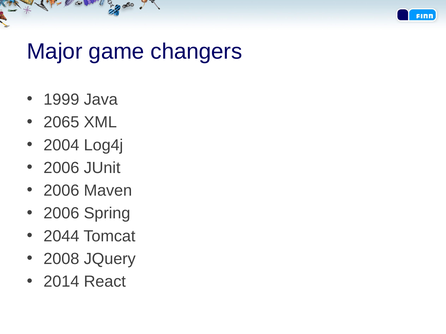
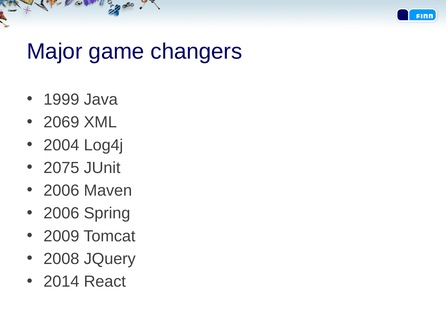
2065: 2065 -> 2069
2006 at (61, 168): 2006 -> 2075
2044: 2044 -> 2009
